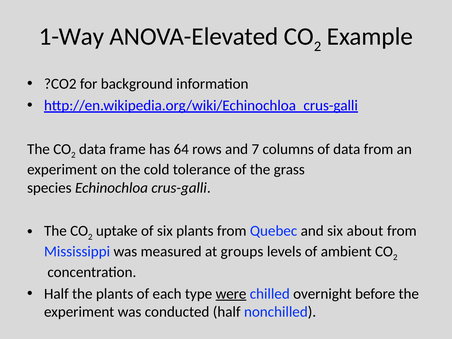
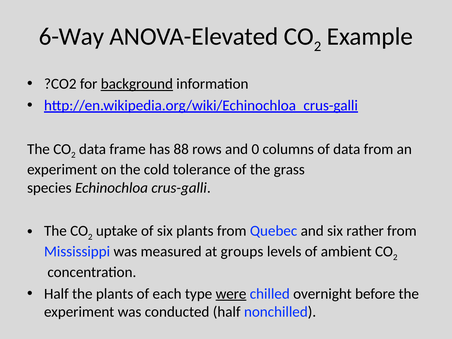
1-Way: 1-Way -> 6-Way
background underline: none -> present
64: 64 -> 88
7: 7 -> 0
about: about -> rather
